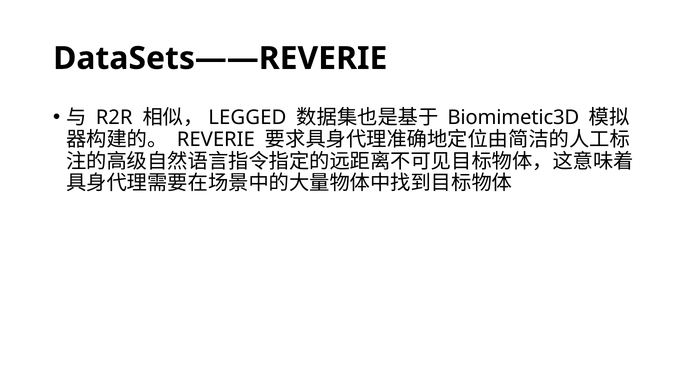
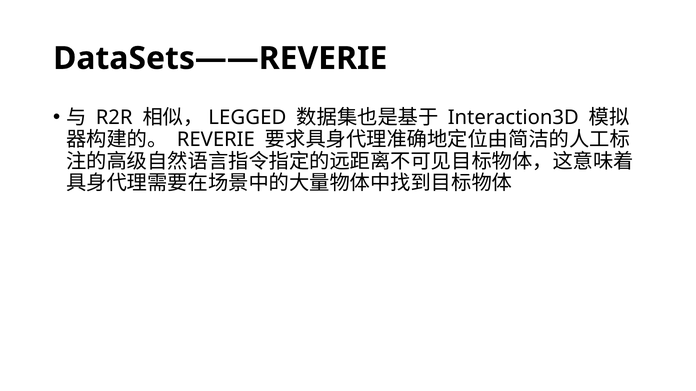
Biomimetic3D: Biomimetic3D -> Interaction3D
